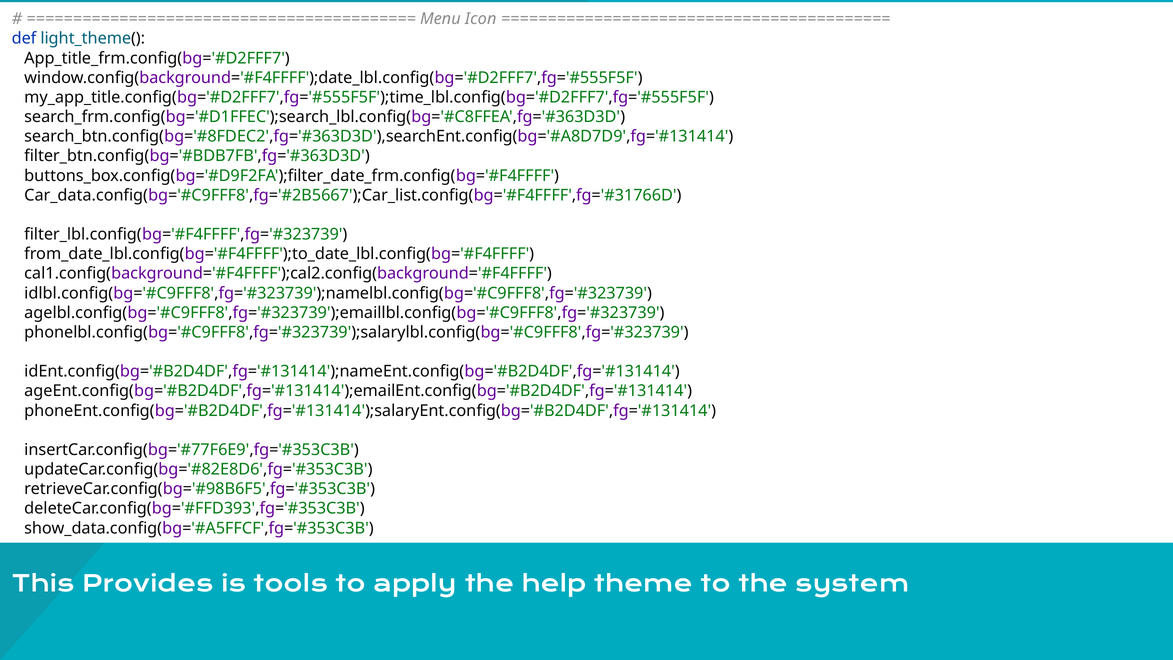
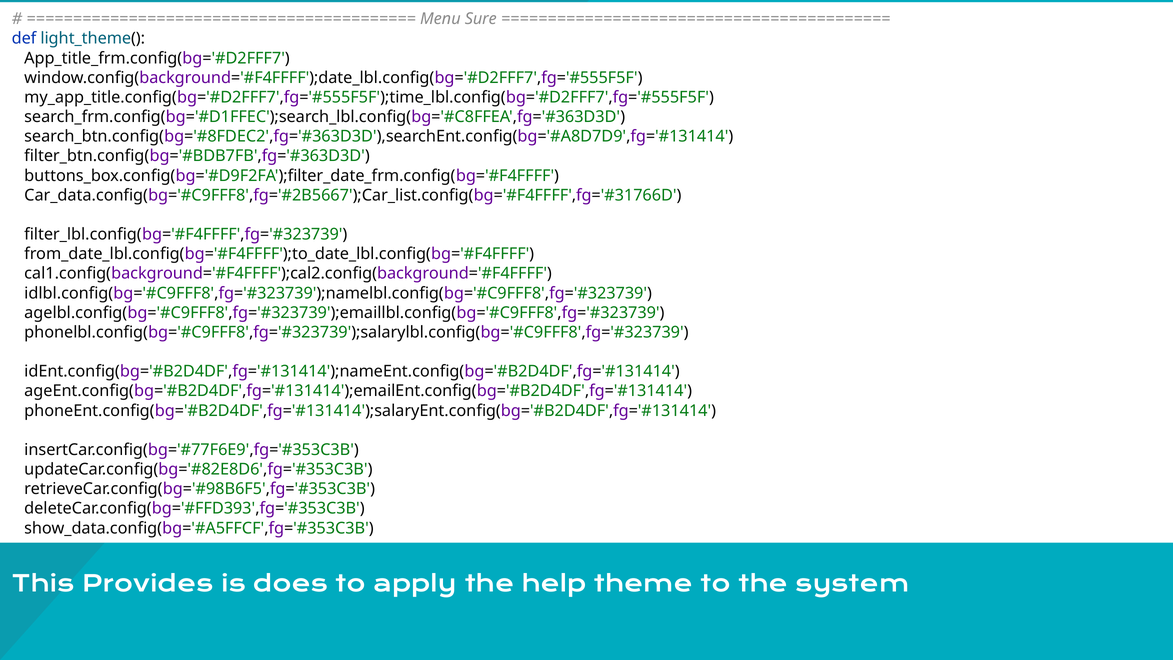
Icon: Icon -> Sure
tools: tools -> does
